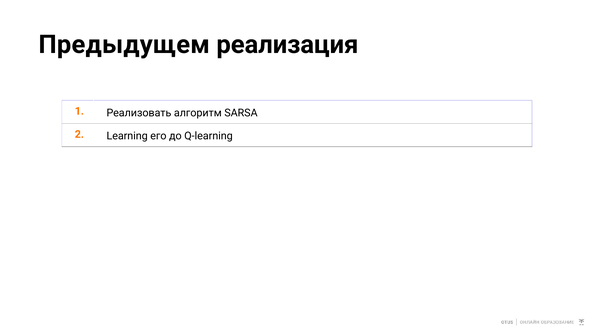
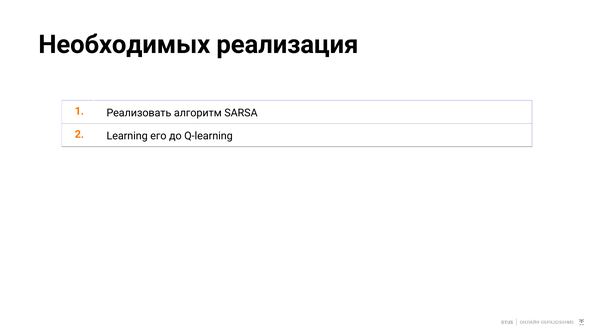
Предыдущем: Предыдущем -> Необходимых
